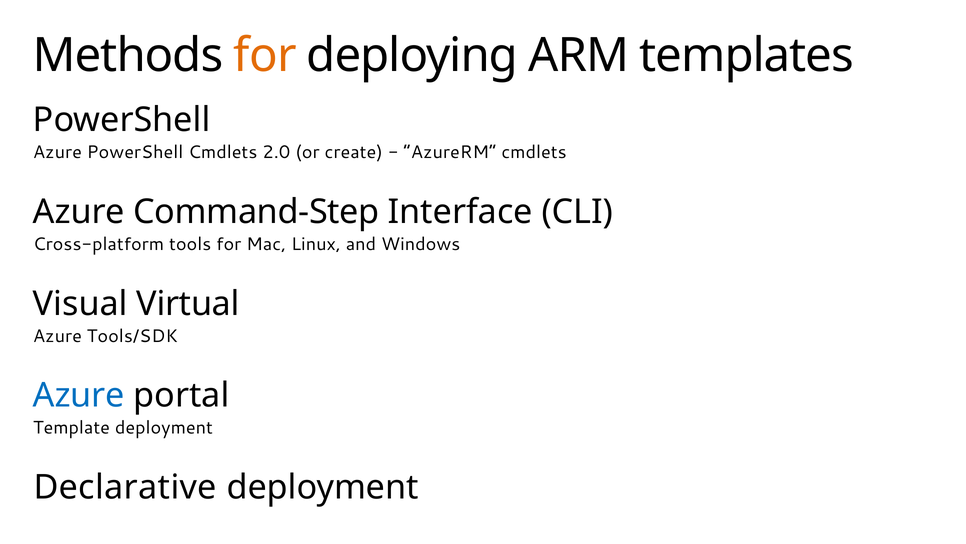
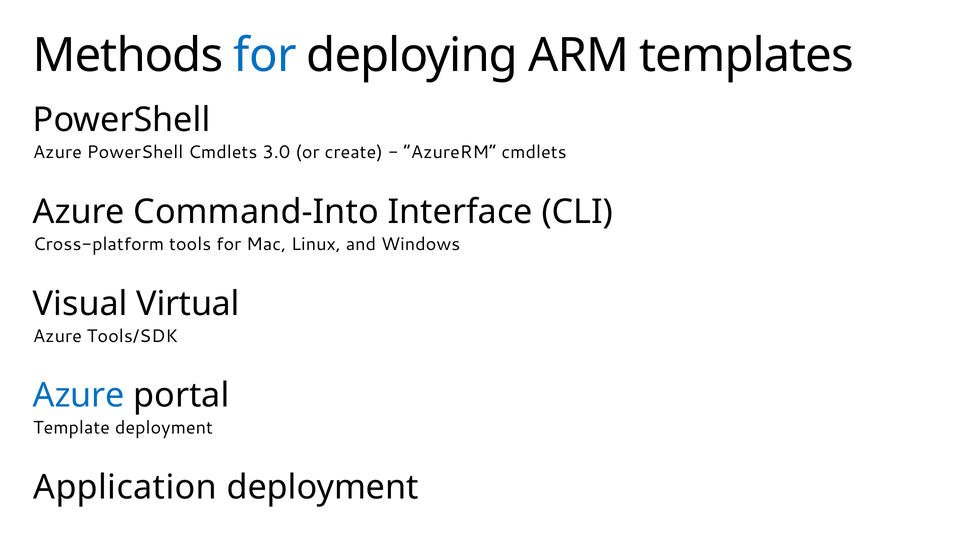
for at (265, 55) colour: orange -> blue
2.0: 2.0 -> 3.0
Command-Step: Command-Step -> Command-Into
Declarative: Declarative -> Application
